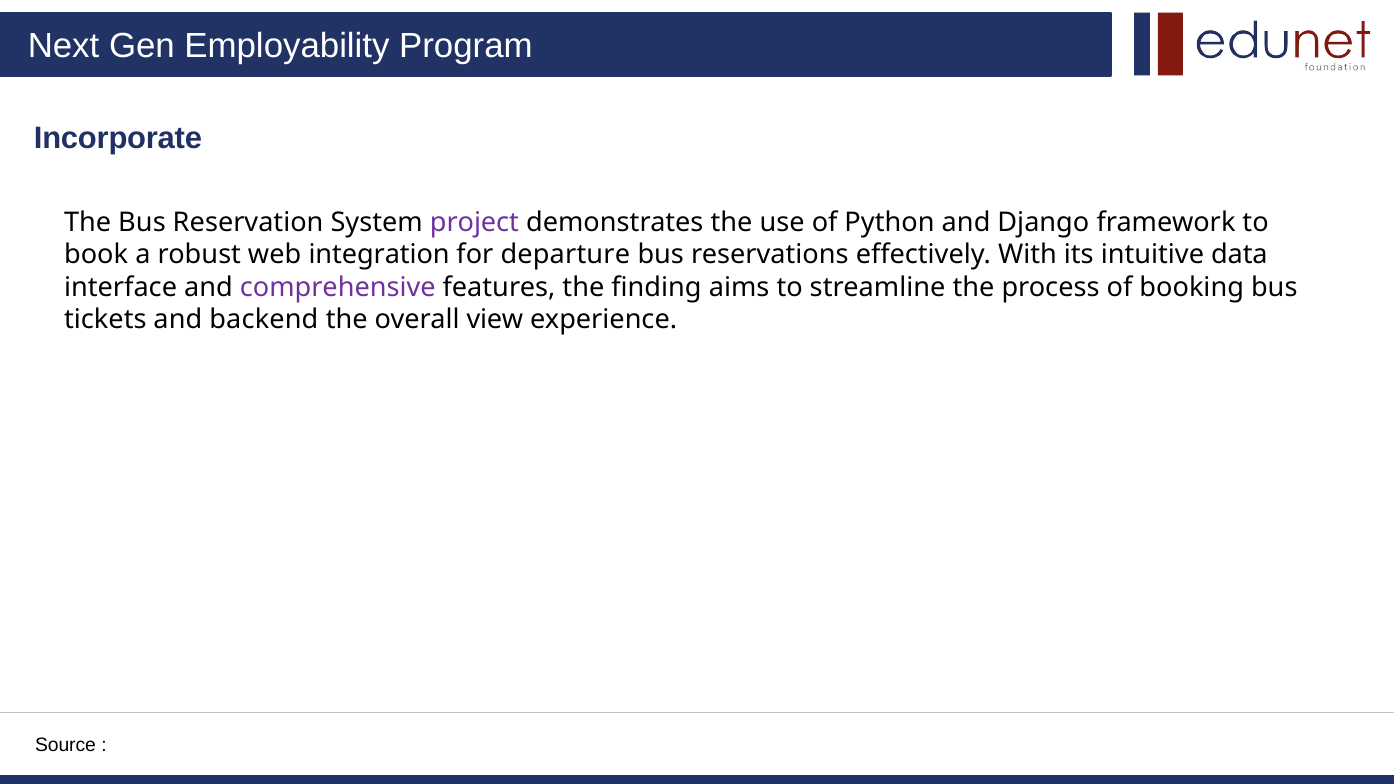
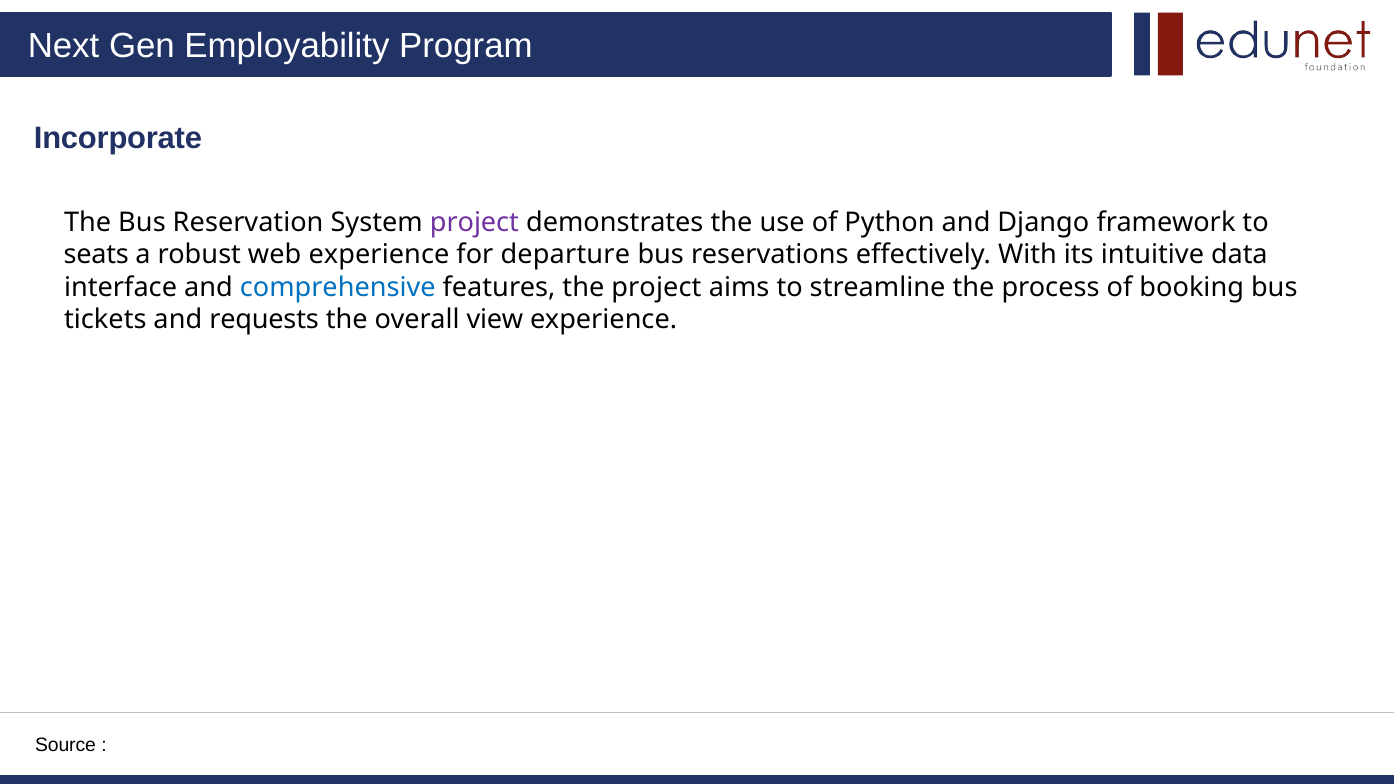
book: book -> seats
web integration: integration -> experience
comprehensive colour: purple -> blue
the finding: finding -> project
backend: backend -> requests
